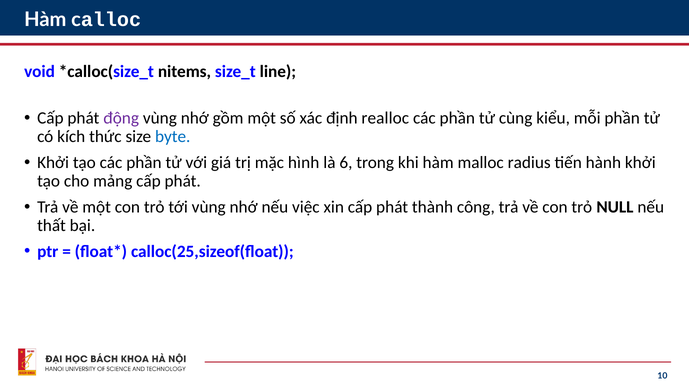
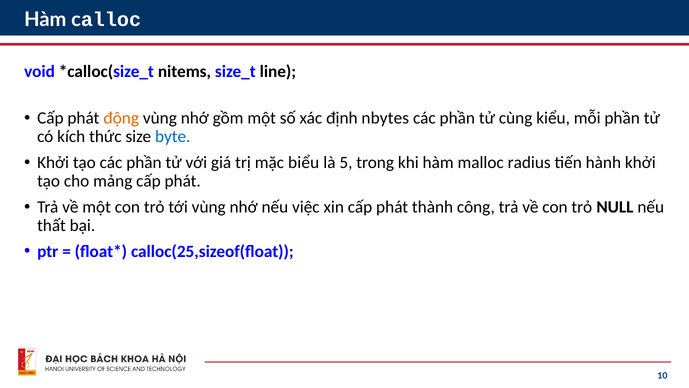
động colour: purple -> orange
realloc: realloc -> nbytes
hình: hình -> biểu
6: 6 -> 5
